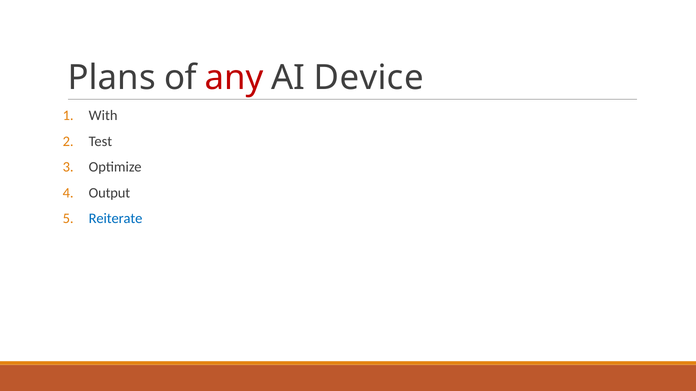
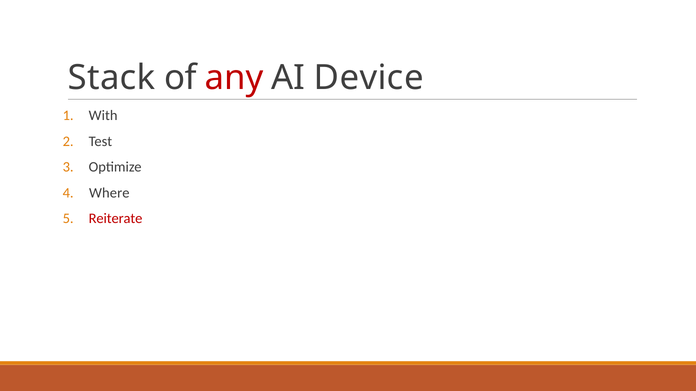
Plans: Plans -> Stack
Output: Output -> Where
Reiterate colour: blue -> red
